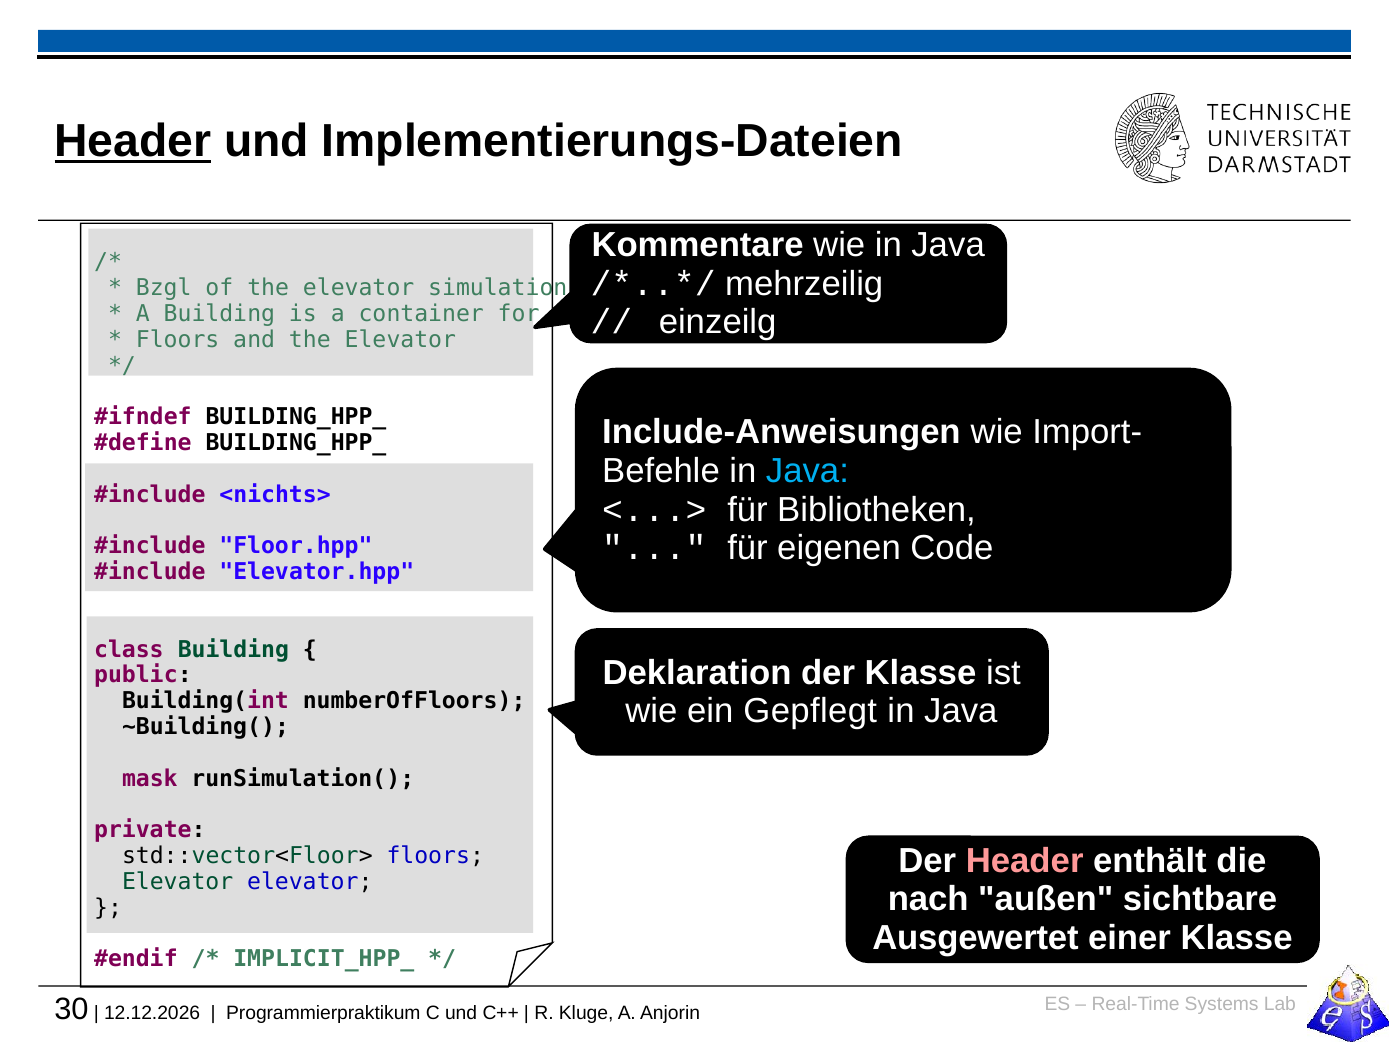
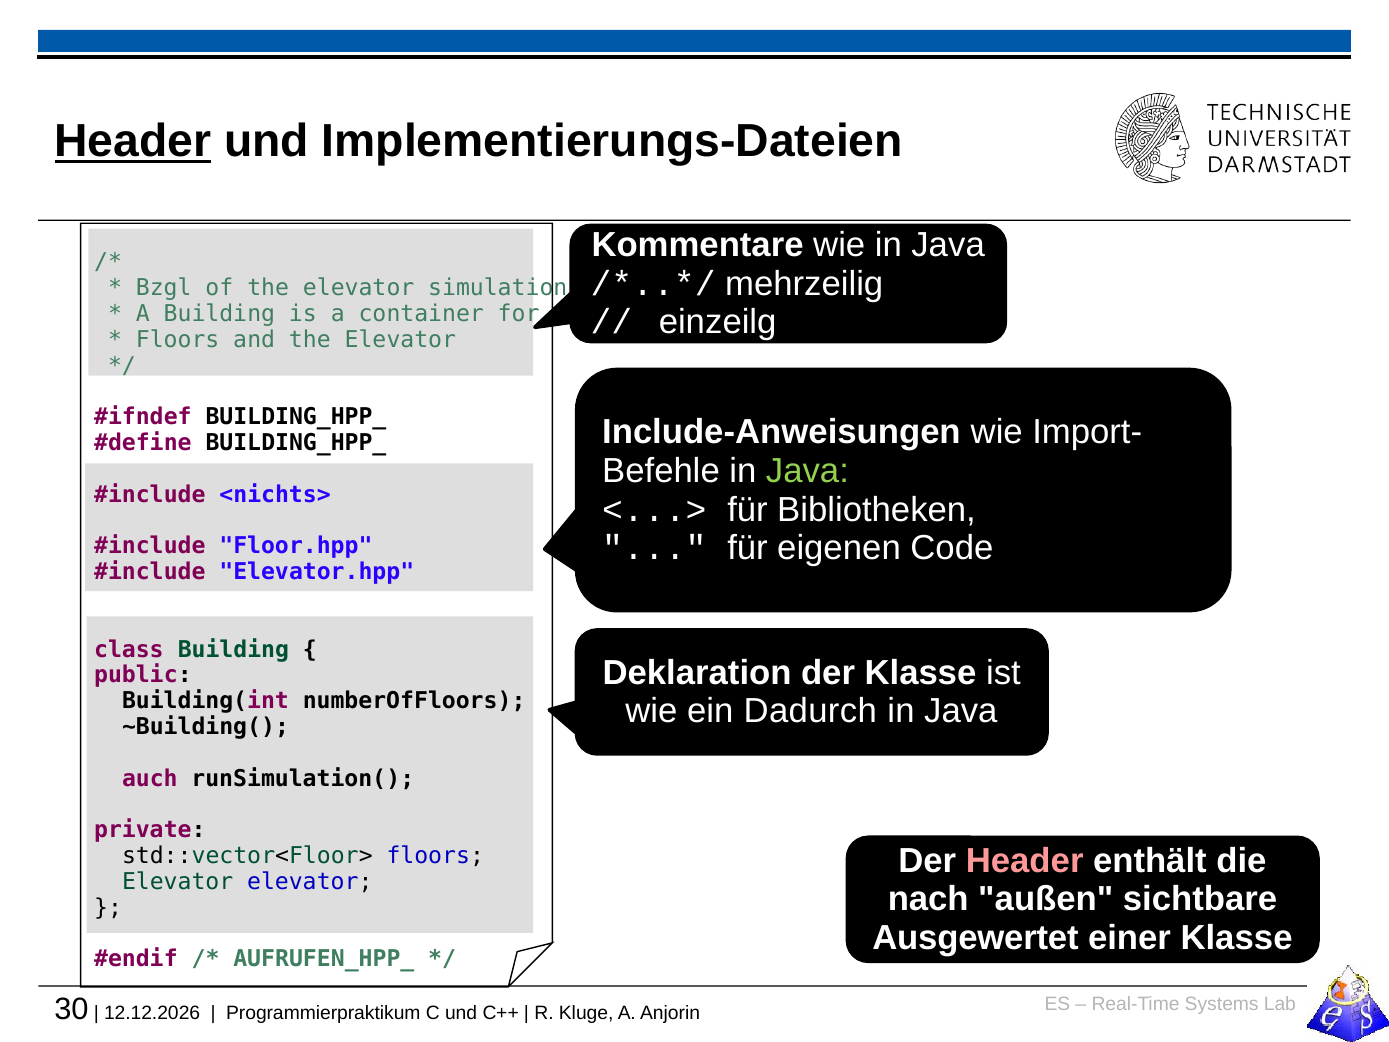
Java at (807, 471) colour: light blue -> light green
Gepflegt: Gepflegt -> Dadurch
mask: mask -> auch
IMPLICIT_HPP_: IMPLICIT_HPP_ -> AUFRUFEN_HPP_
